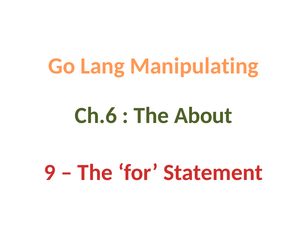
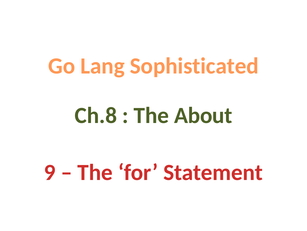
Manipulating: Manipulating -> Sophisticated
Ch.6: Ch.6 -> Ch.8
